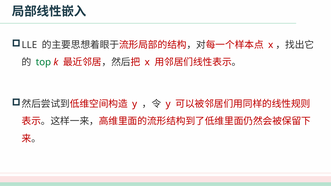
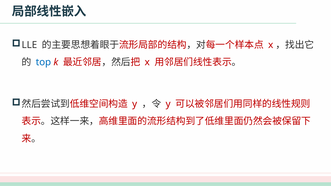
top colour: green -> blue
